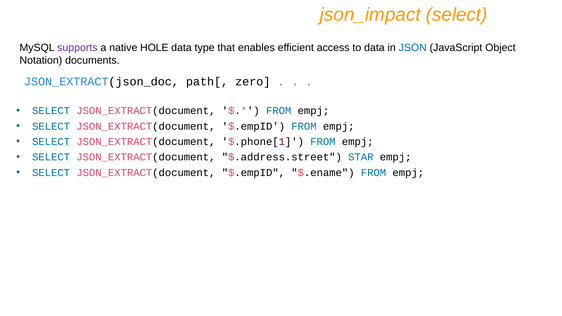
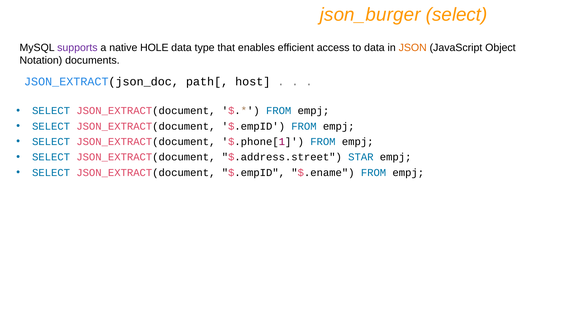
json_impact: json_impact -> json_burger
JSON colour: blue -> orange
zero: zero -> host
